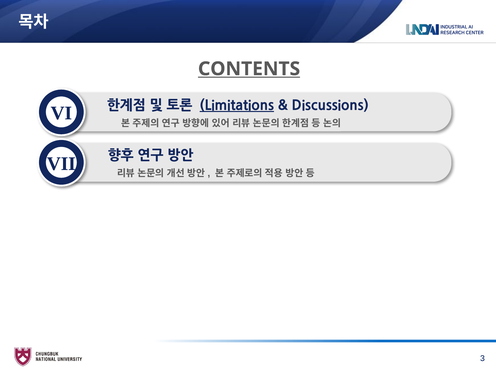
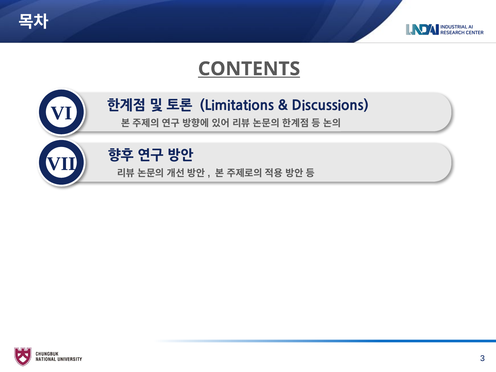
Limitations underline: present -> none
